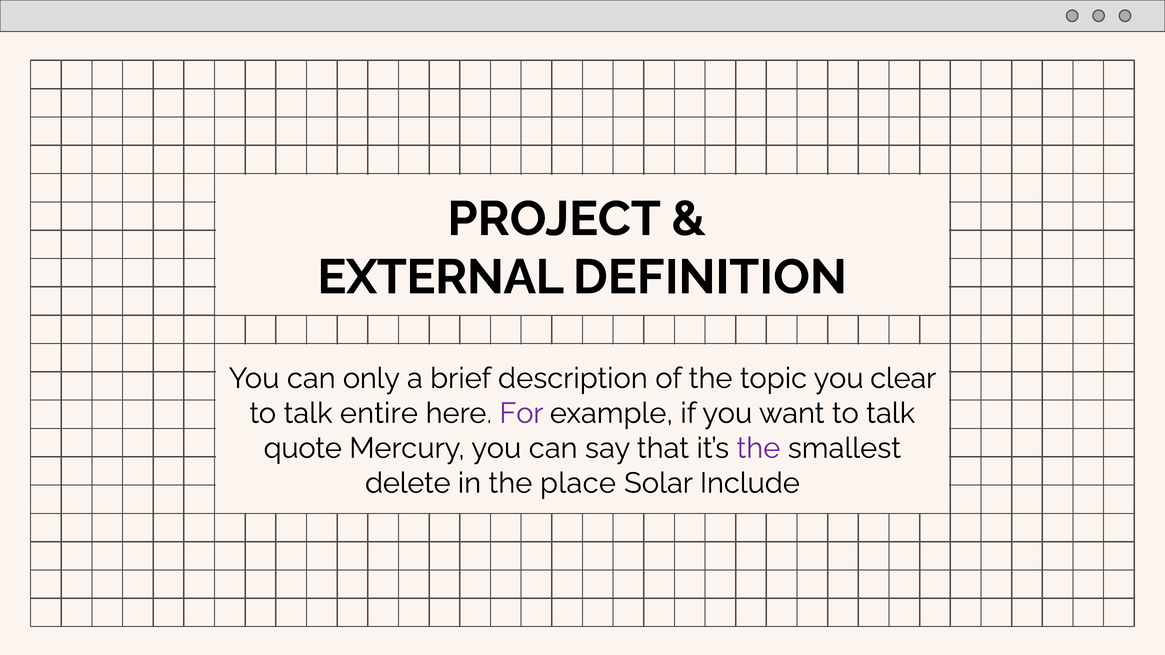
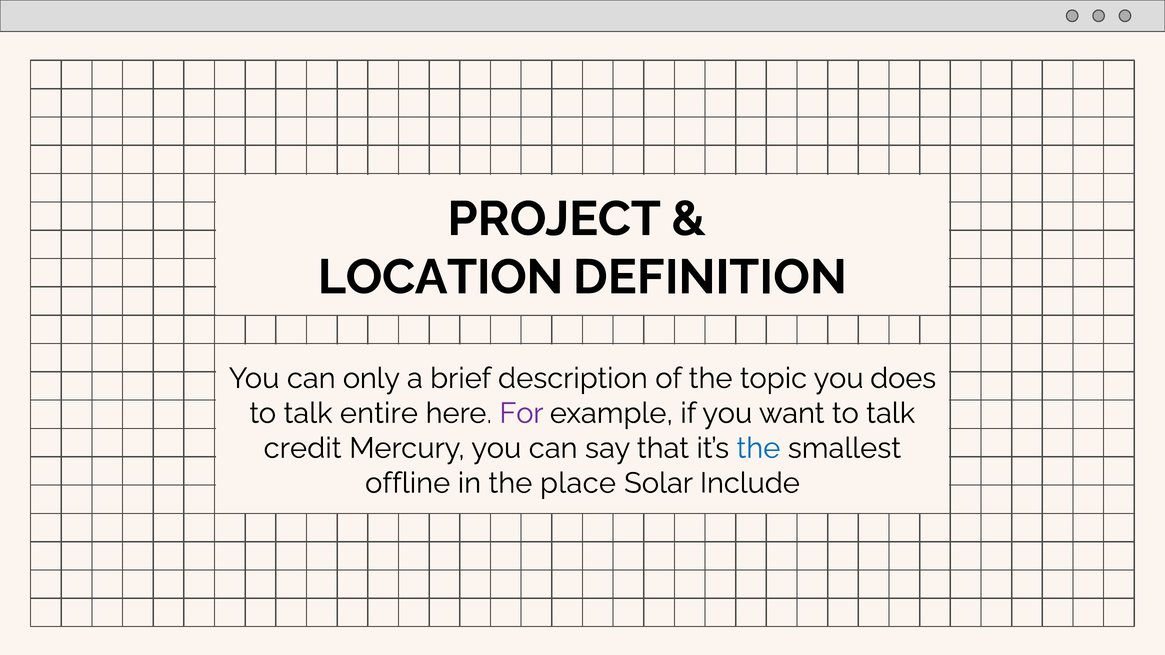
EXTERNAL: EXTERNAL -> LOCATION
clear: clear -> does
quote: quote -> credit
the at (758, 448) colour: purple -> blue
delete: delete -> offline
